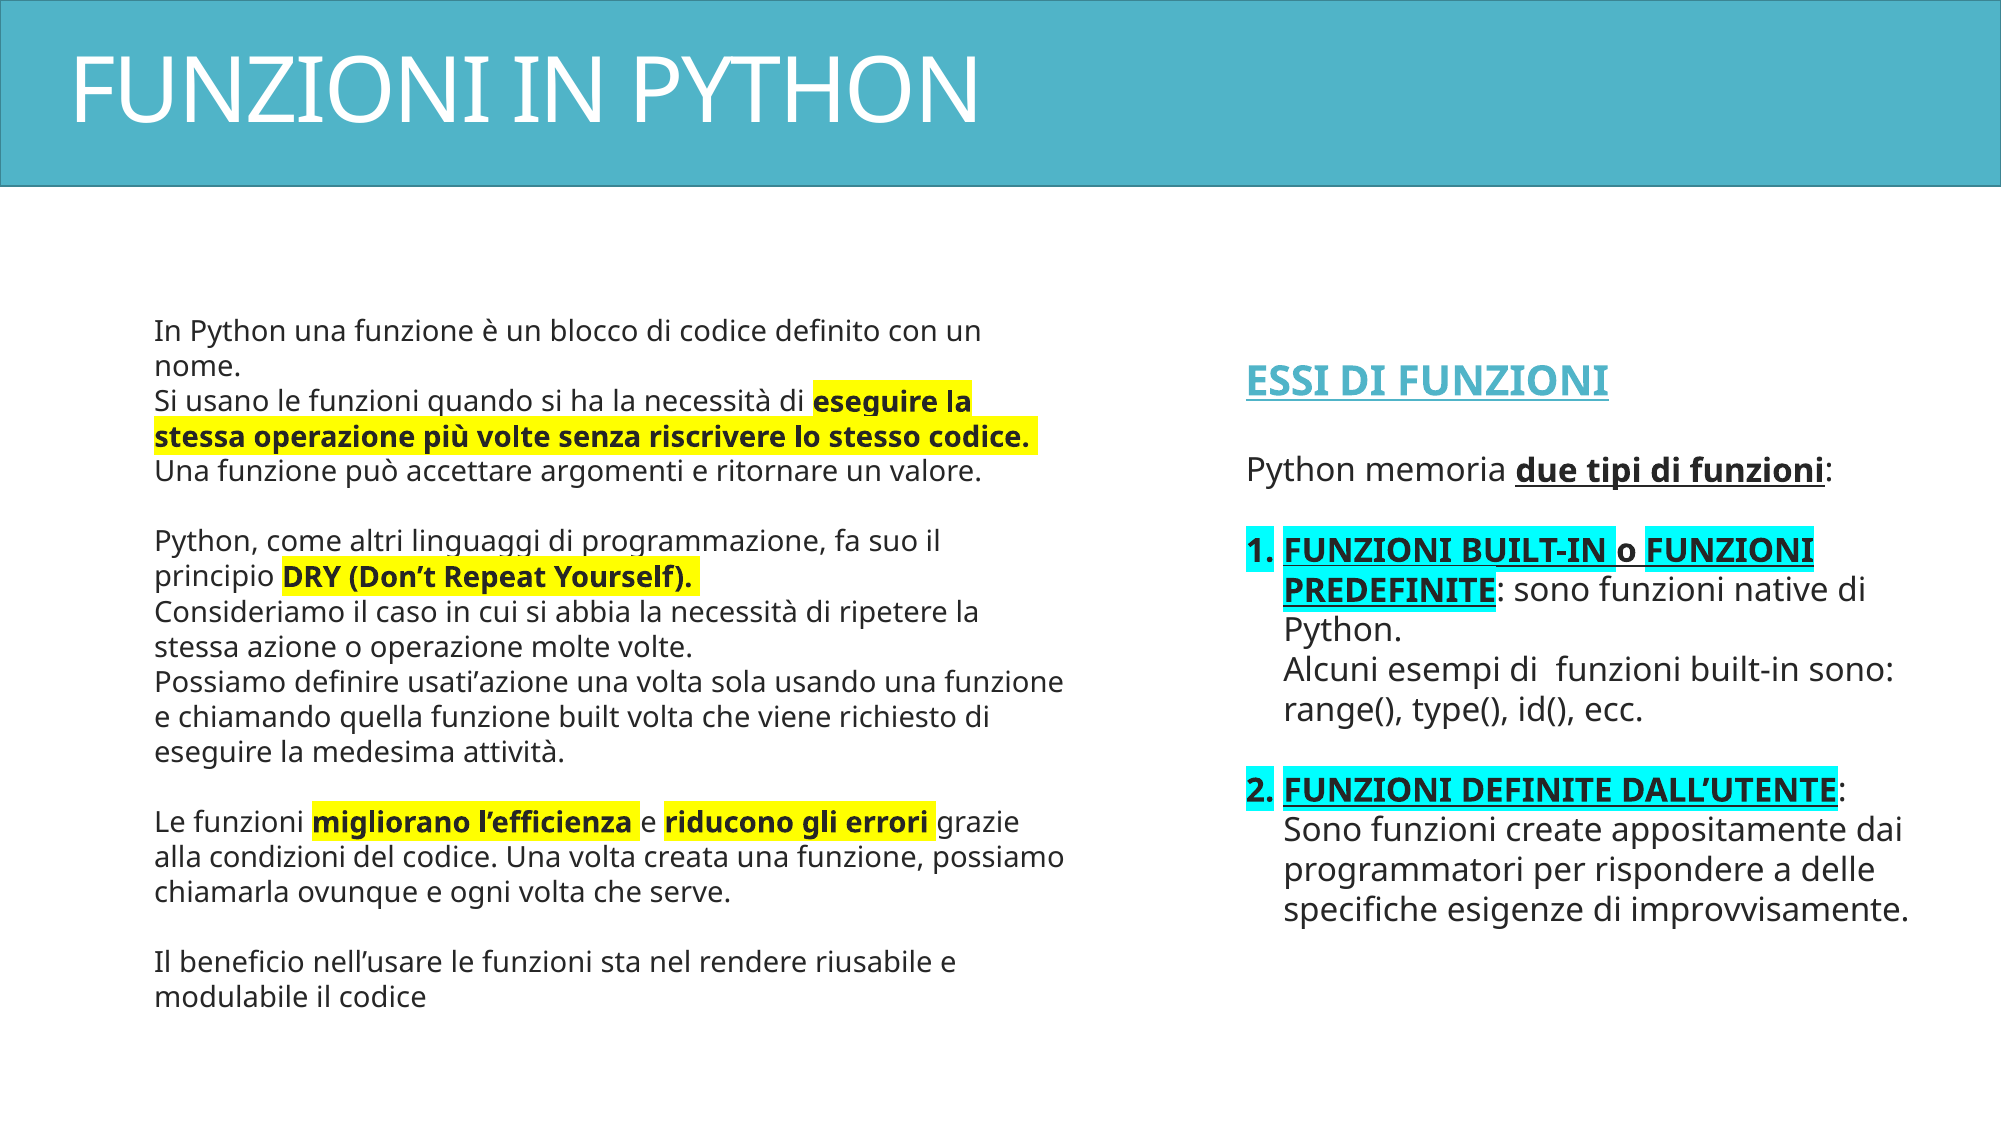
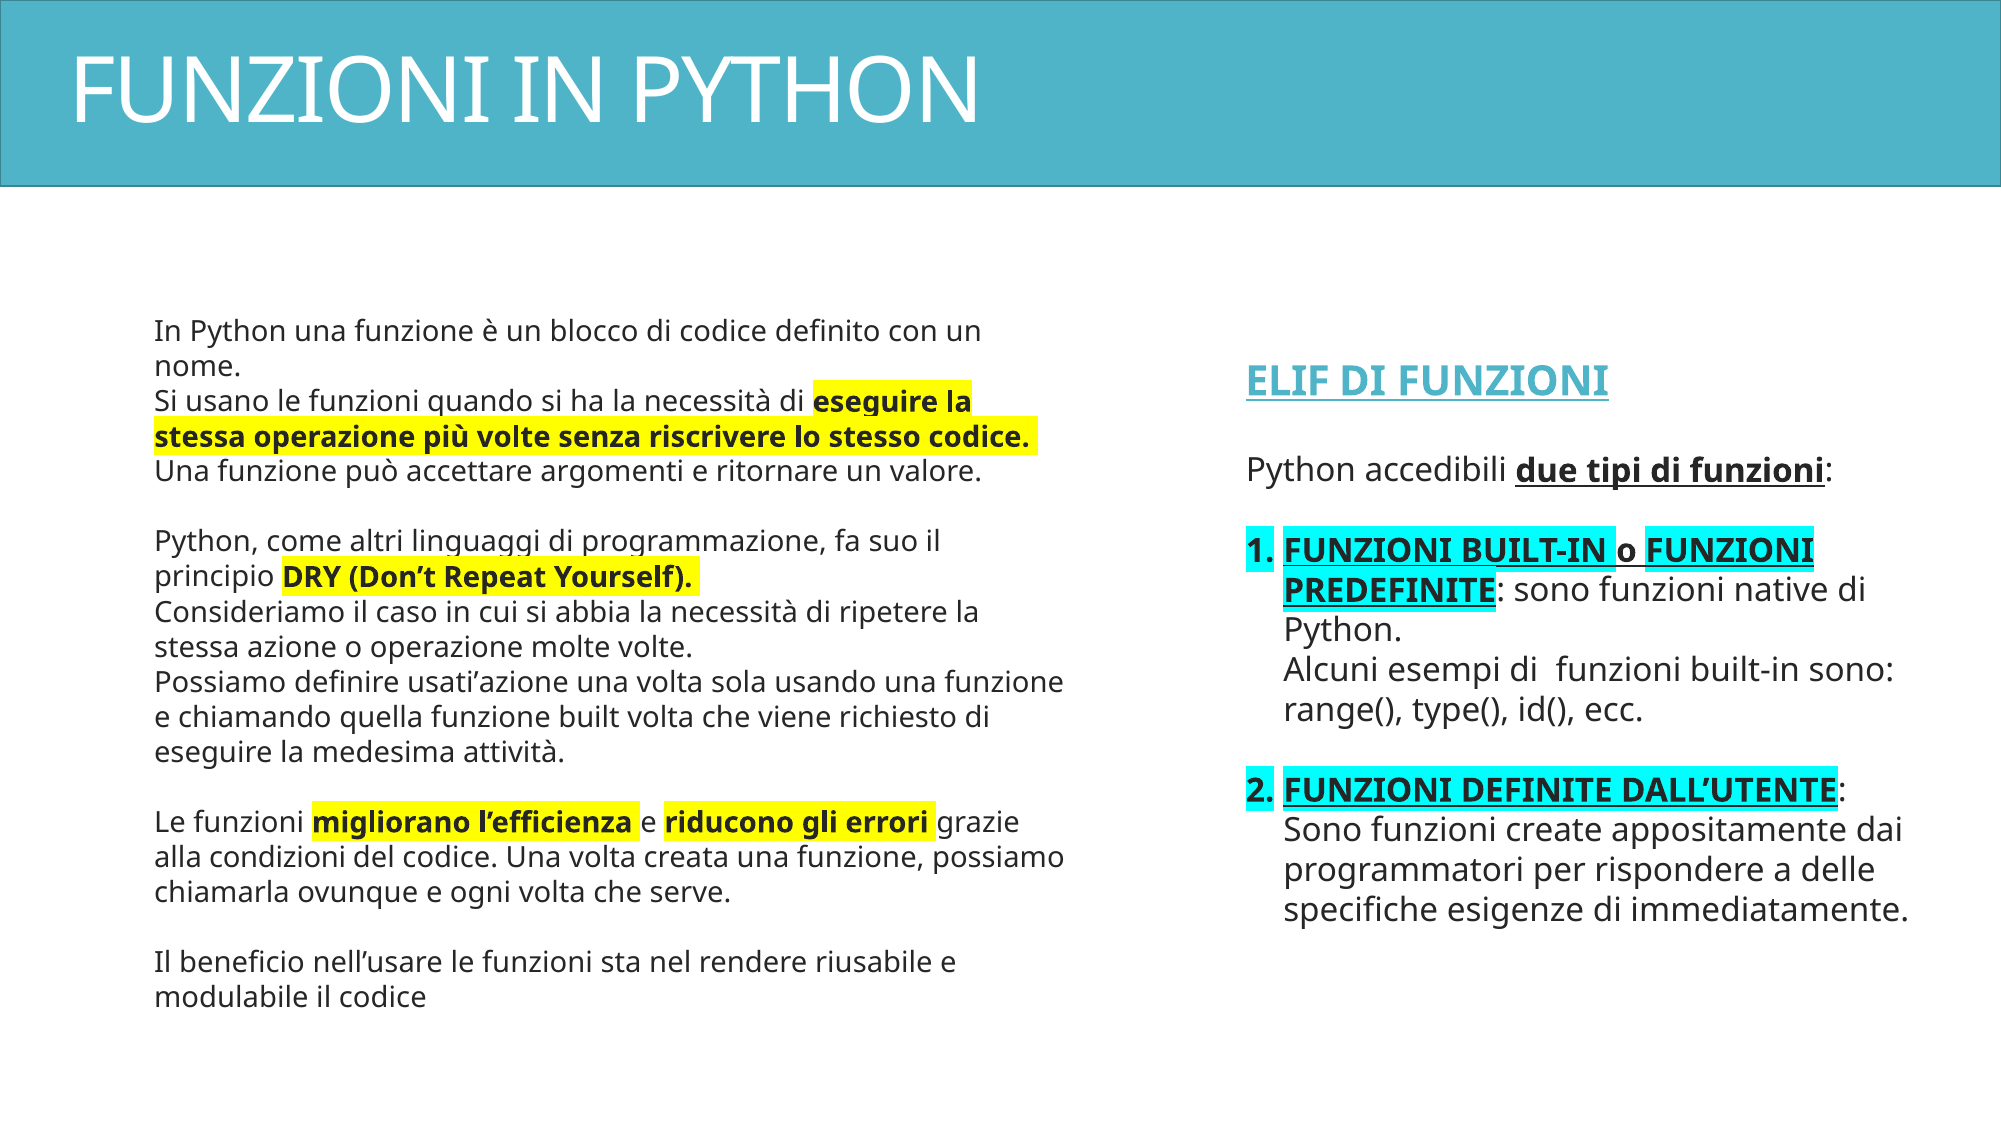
ESSI: ESSI -> ELIF
memoria: memoria -> accedibili
improvvisamente: improvvisamente -> immediatamente
